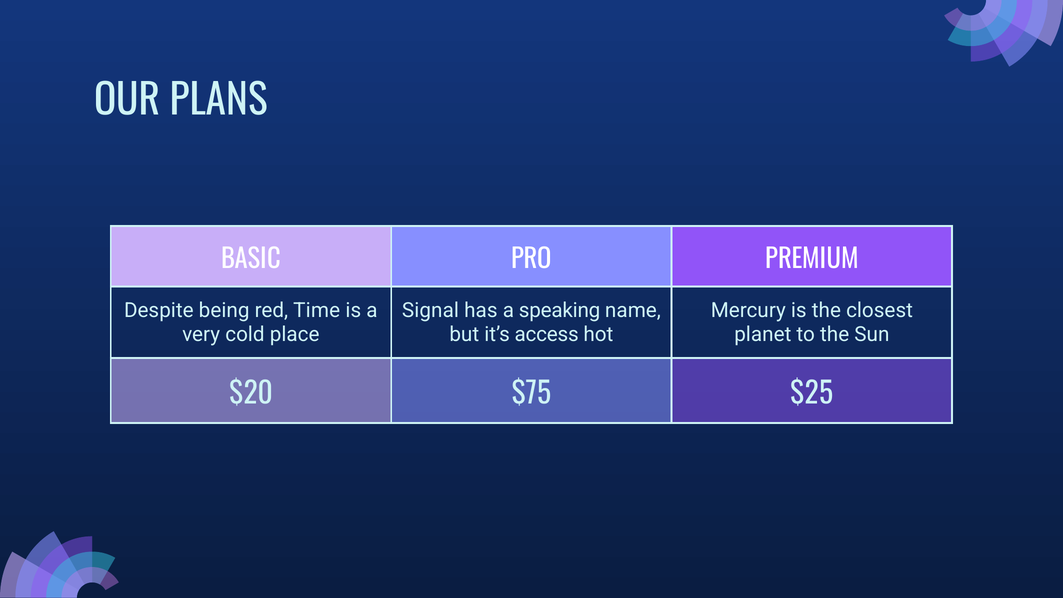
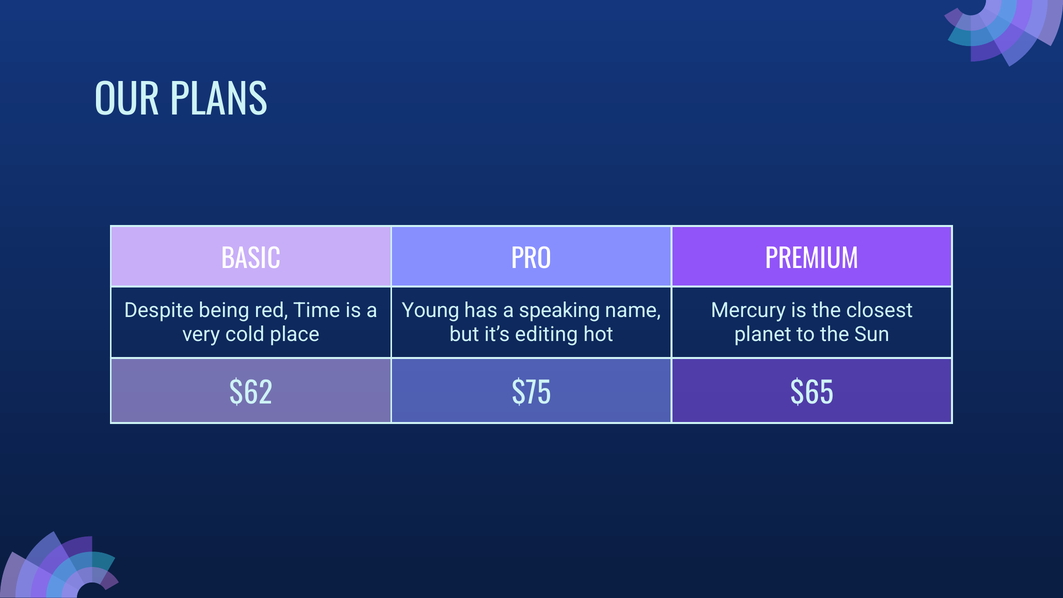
Signal: Signal -> Young
access: access -> editing
$20: $20 -> $62
$25: $25 -> $65
